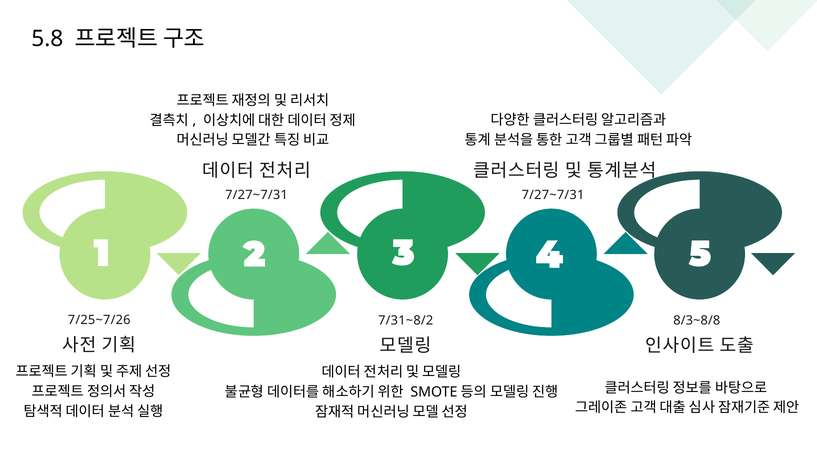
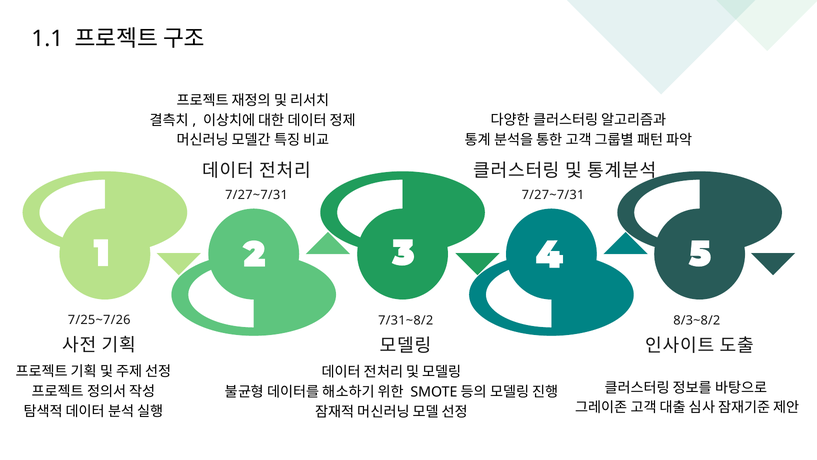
5.8: 5.8 -> 1.1
8/3~8/8: 8/3~8/8 -> 8/3~8/2
